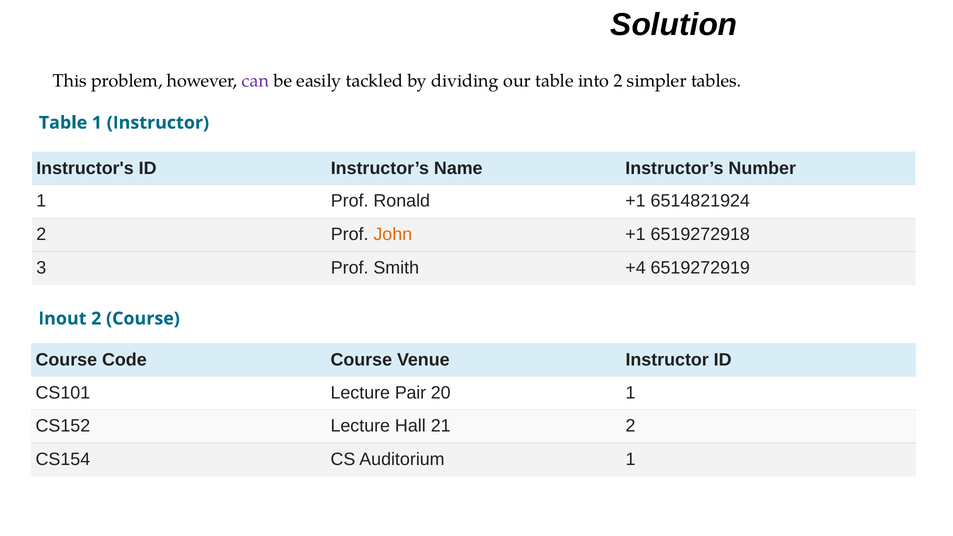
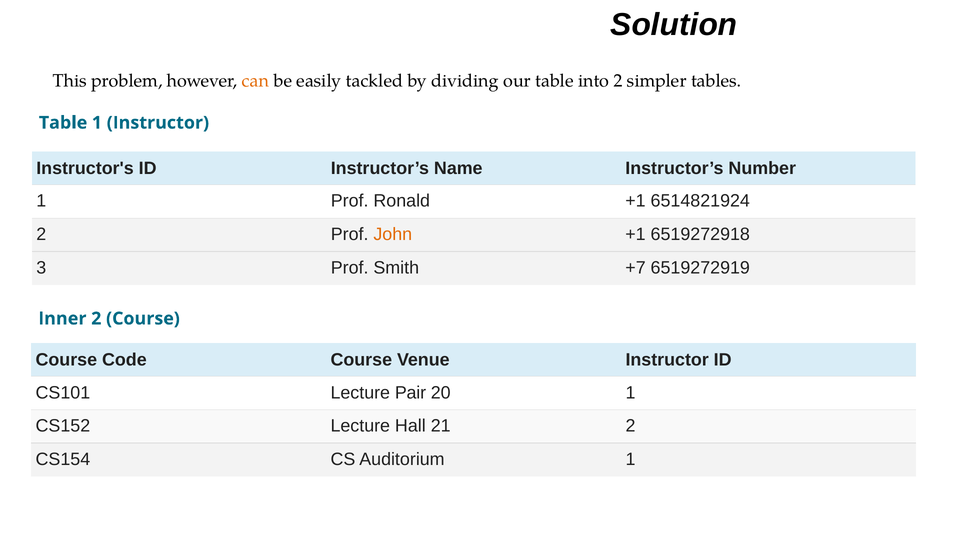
can colour: purple -> orange
+4: +4 -> +7
Inout: Inout -> Inner
